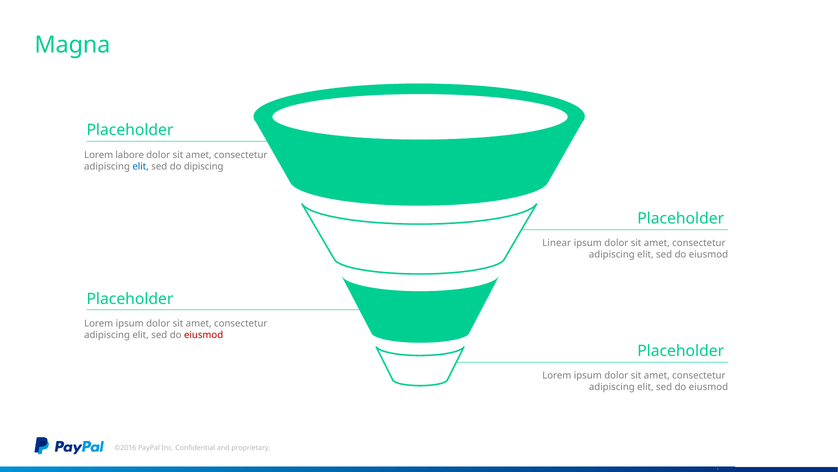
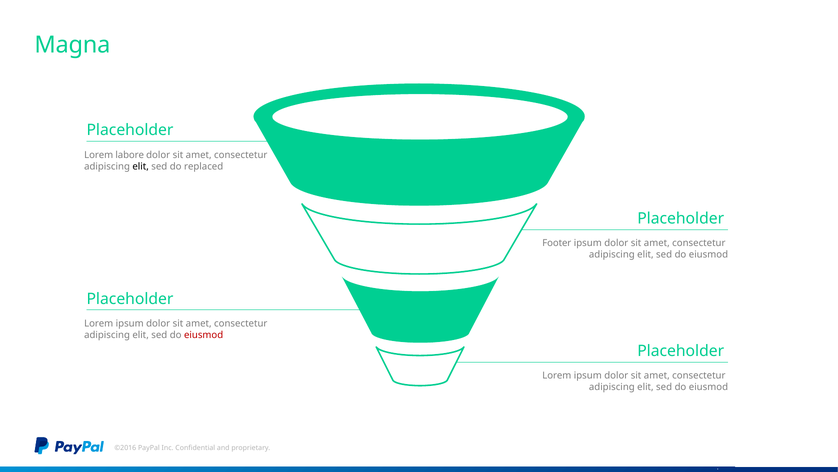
elit at (141, 166) colour: blue -> black
dipiscing: dipiscing -> replaced
Linear: Linear -> Footer
